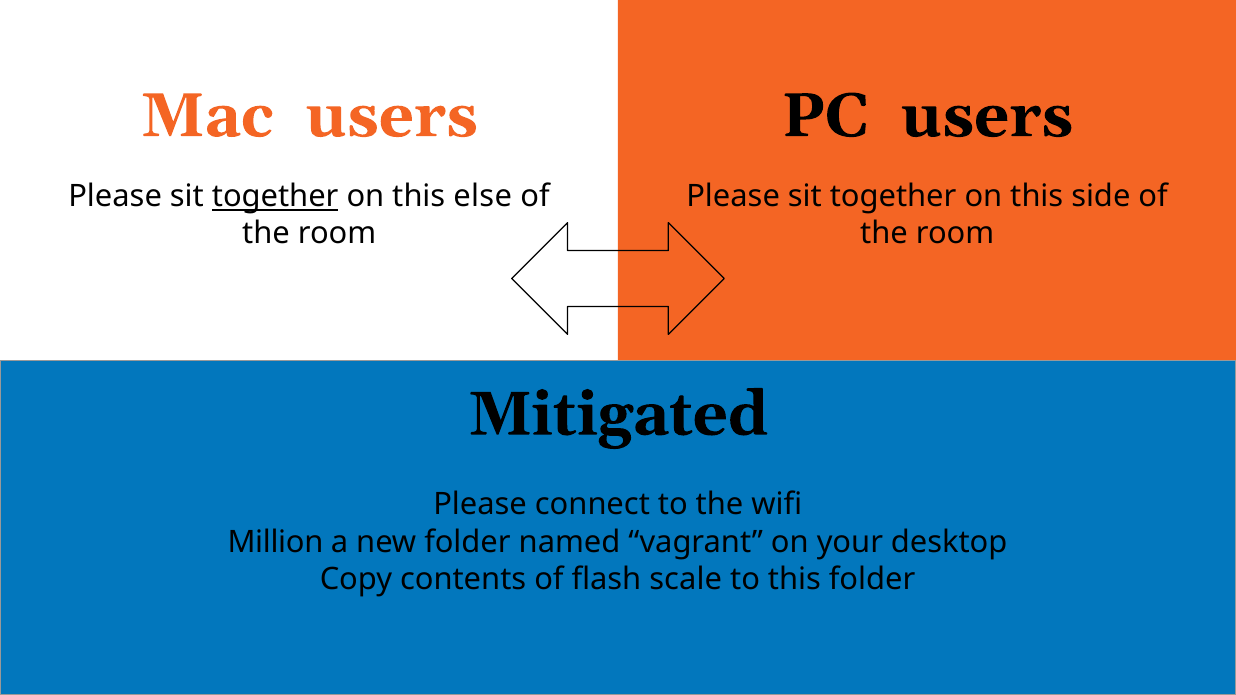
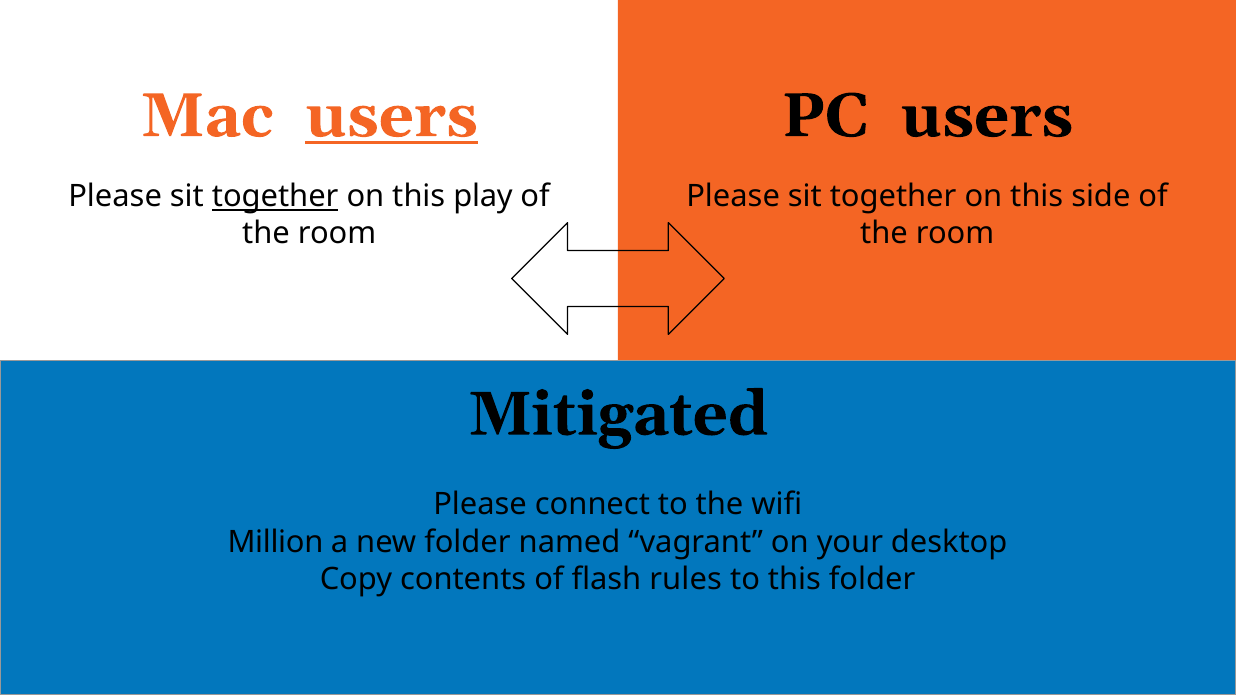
users at (391, 116) underline: none -> present
else: else -> play
scale: scale -> rules
